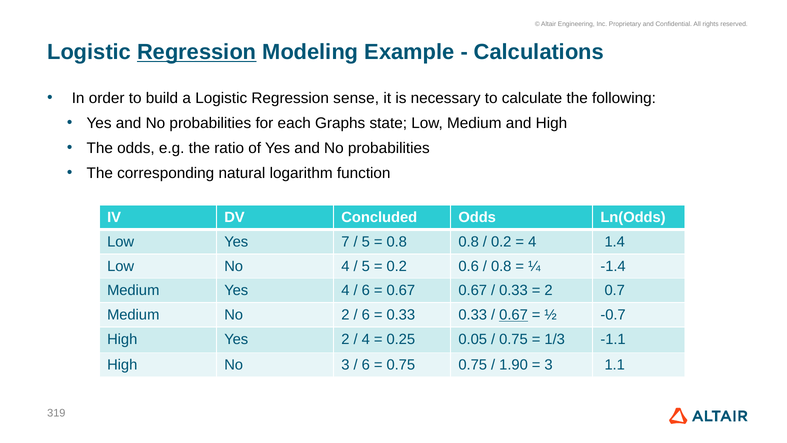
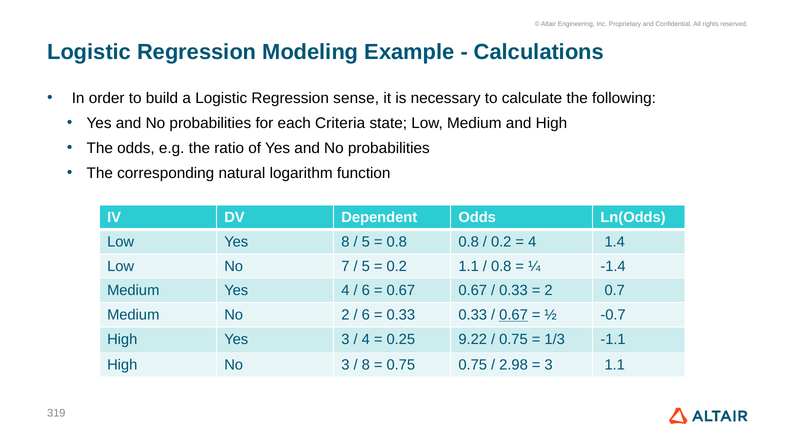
Regression at (197, 52) underline: present -> none
Graphs: Graphs -> Criteria
Concluded: Concluded -> Dependent
Yes 7: 7 -> 8
No 4: 4 -> 7
0.2 0.6: 0.6 -> 1.1
Yes 2: 2 -> 3
0.05: 0.05 -> 9.22
6 at (366, 365): 6 -> 8
1.90: 1.90 -> 2.98
